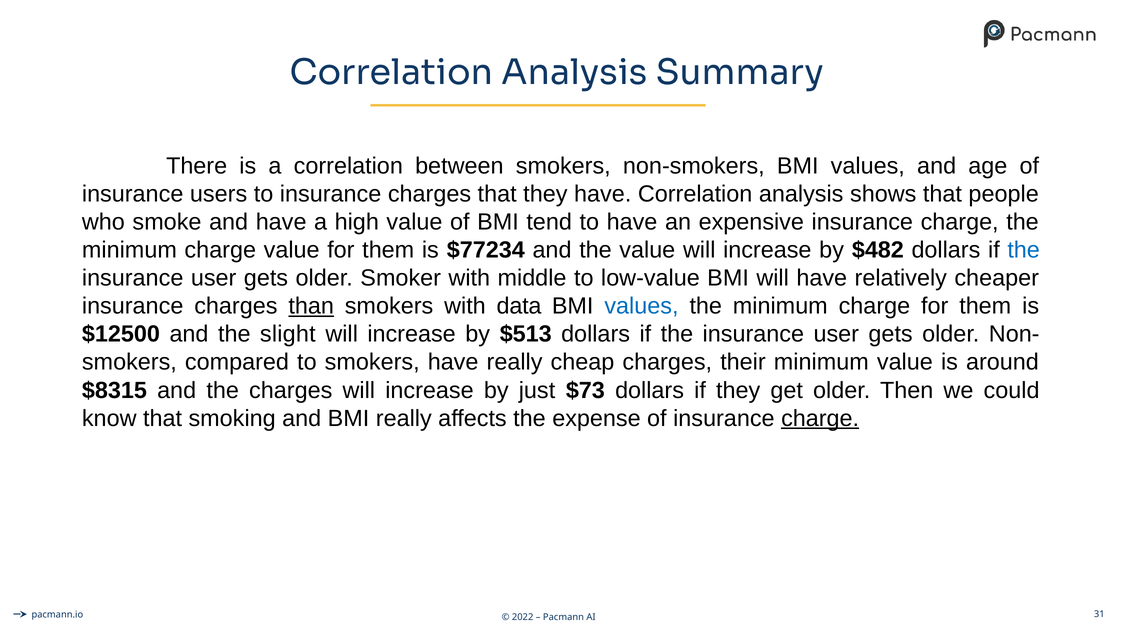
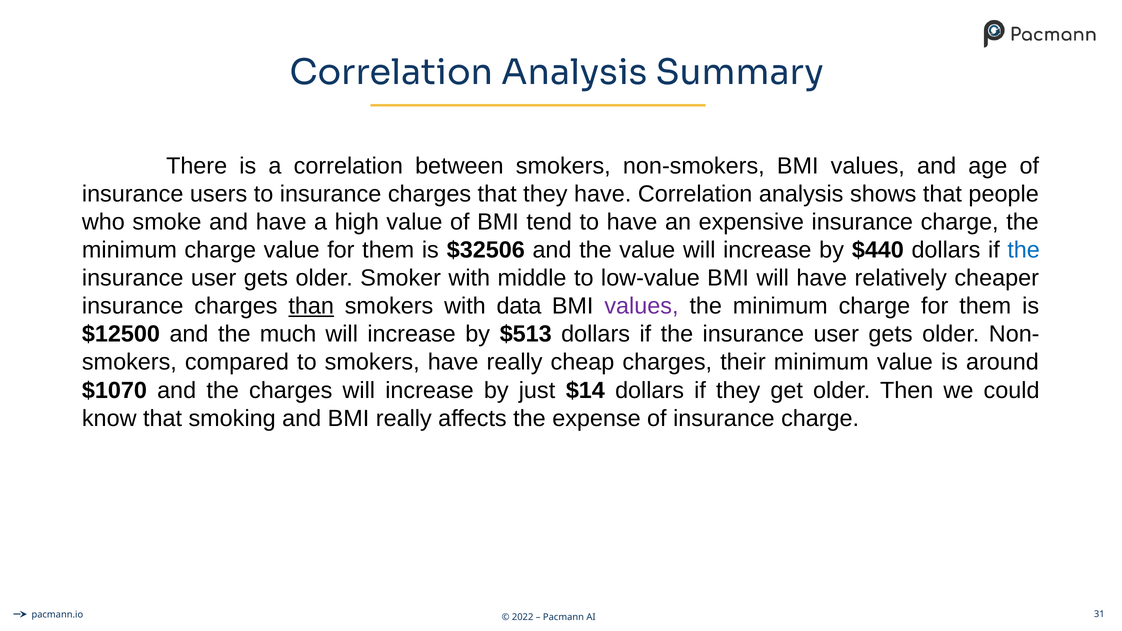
$77234: $77234 -> $32506
$482: $482 -> $440
values at (641, 306) colour: blue -> purple
slight: slight -> much
$8315: $8315 -> $1070
$73: $73 -> $14
charge at (820, 418) underline: present -> none
